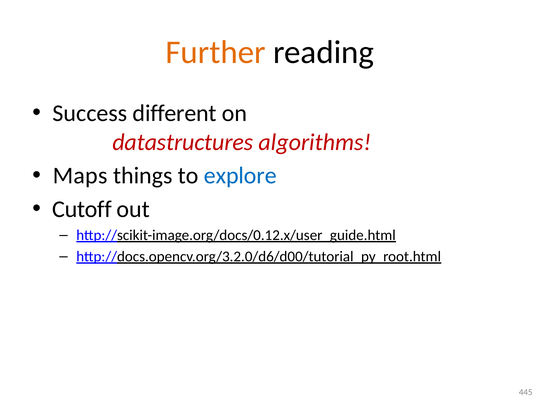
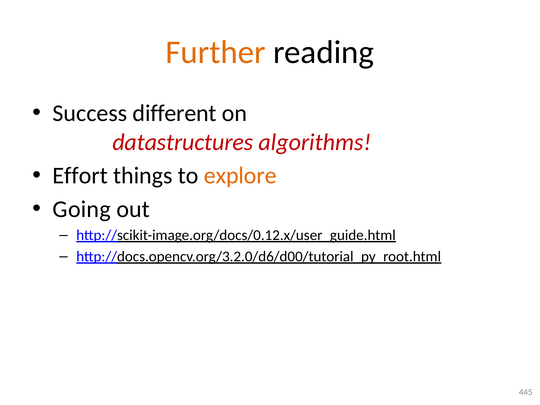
Maps: Maps -> Effort
explore colour: blue -> orange
Cutoff: Cutoff -> Going
